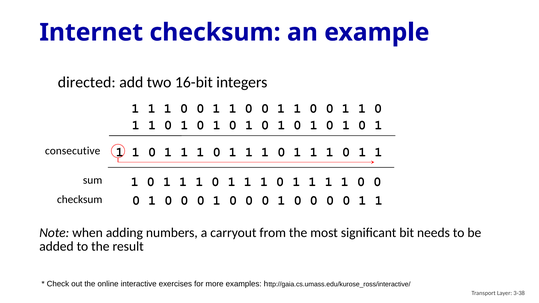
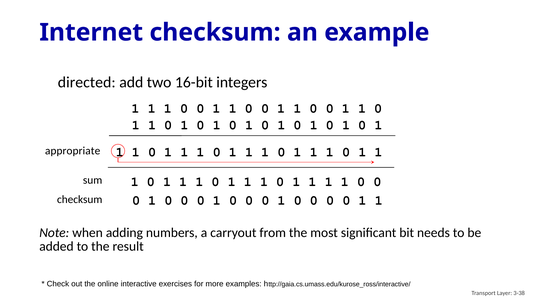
consecutive: consecutive -> appropriate
